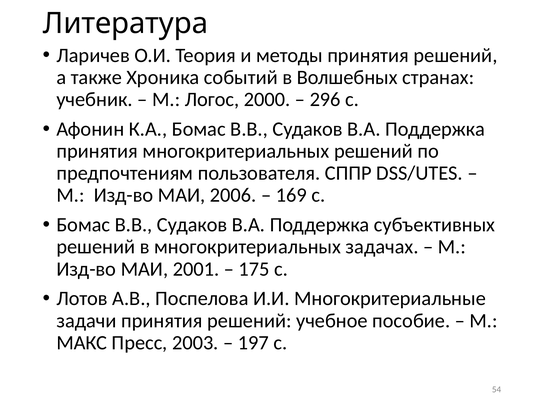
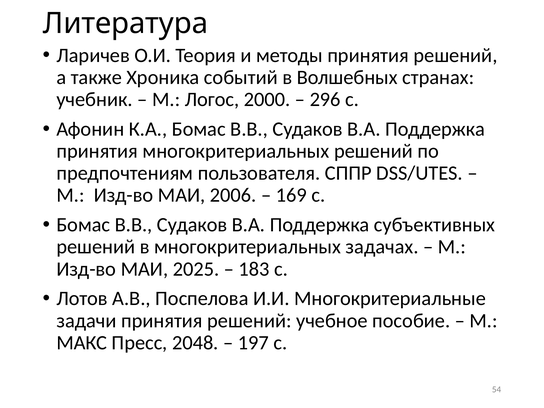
2001: 2001 -> 2025
175: 175 -> 183
2003: 2003 -> 2048
